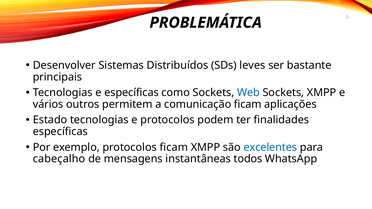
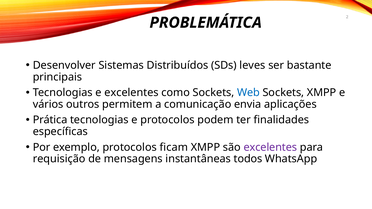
e específicas: específicas -> excelentes
comunicação ficam: ficam -> envia
Estado: Estado -> Prática
excelentes at (270, 147) colour: blue -> purple
cabeçalho: cabeçalho -> requisição
